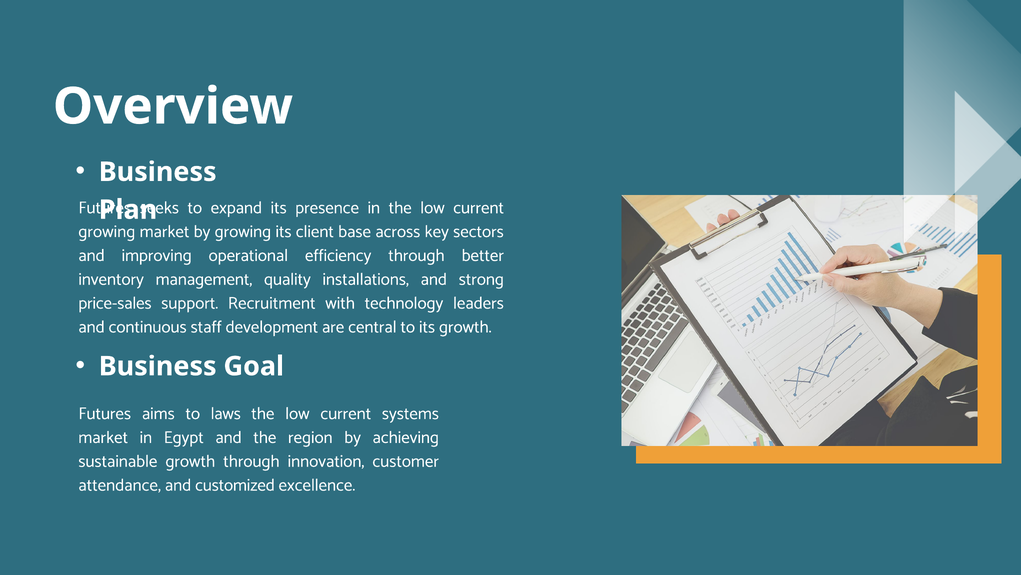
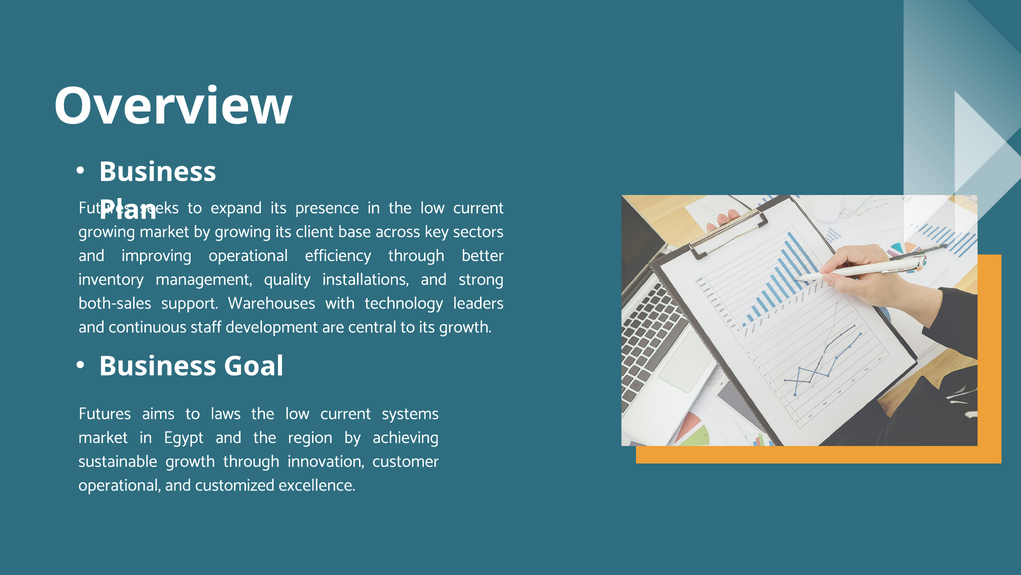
price-sales: price-sales -> both-sales
Recruitment: Recruitment -> Warehouses
attendance at (120, 484): attendance -> operational
